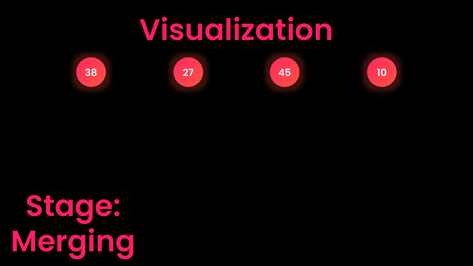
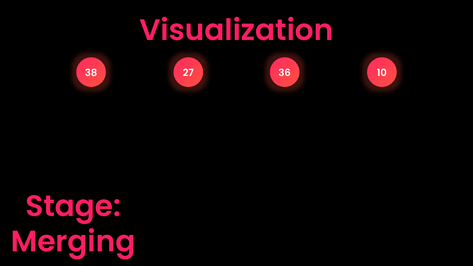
45: 45 -> 36
